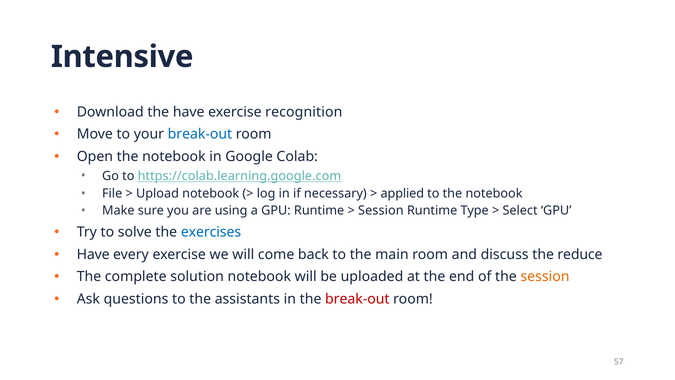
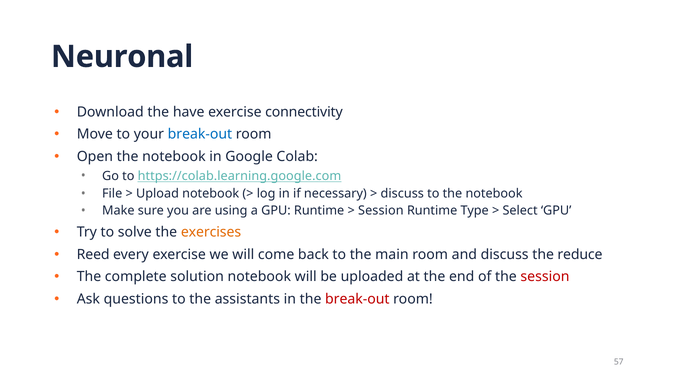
Intensive: Intensive -> Neuronal
recognition: recognition -> connectivity
applied at (402, 193): applied -> discuss
exercises colour: blue -> orange
Have at (93, 254): Have -> Reed
session at (545, 277) colour: orange -> red
